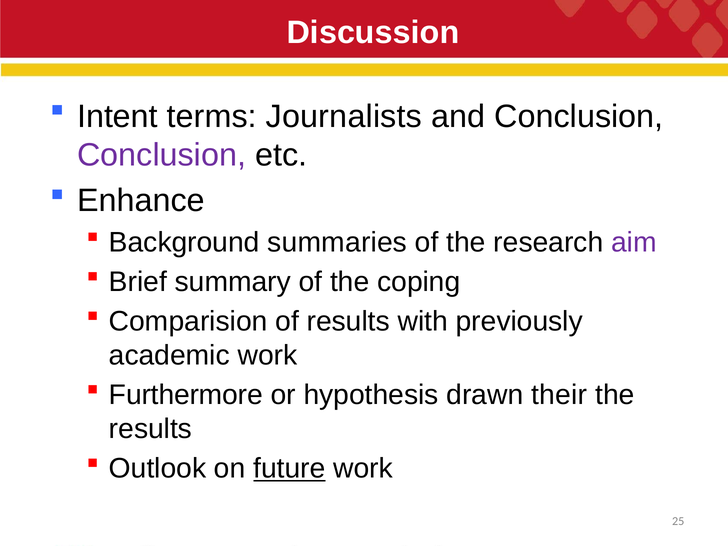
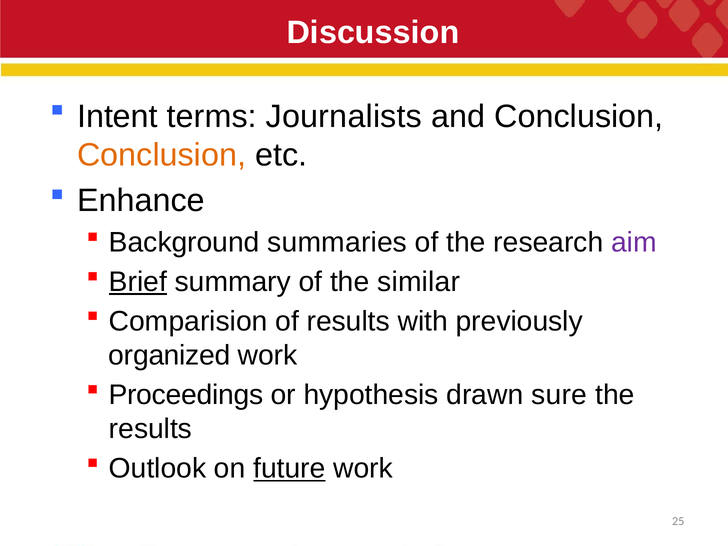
Conclusion at (162, 155) colour: purple -> orange
Brief underline: none -> present
coping: coping -> similar
academic: academic -> organized
Furthermore: Furthermore -> Proceedings
their: their -> sure
